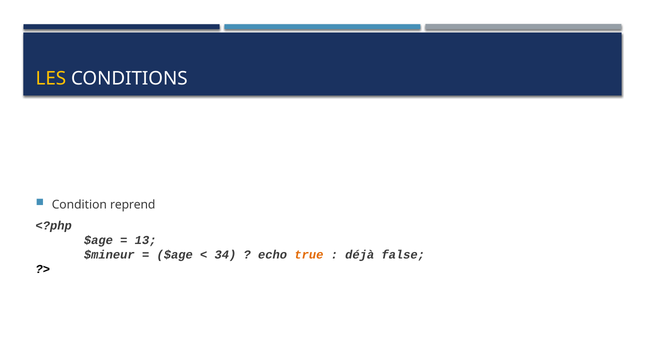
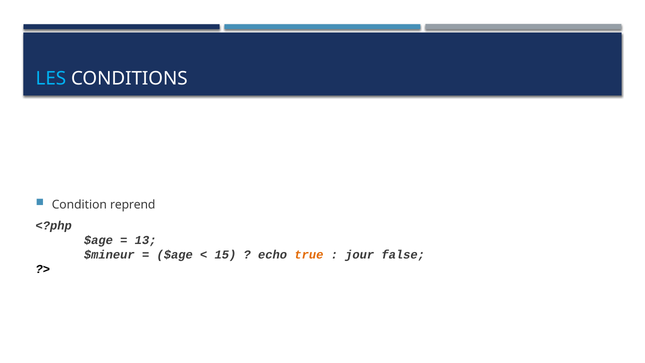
LES colour: yellow -> light blue
34: 34 -> 15
déjà: déjà -> jour
